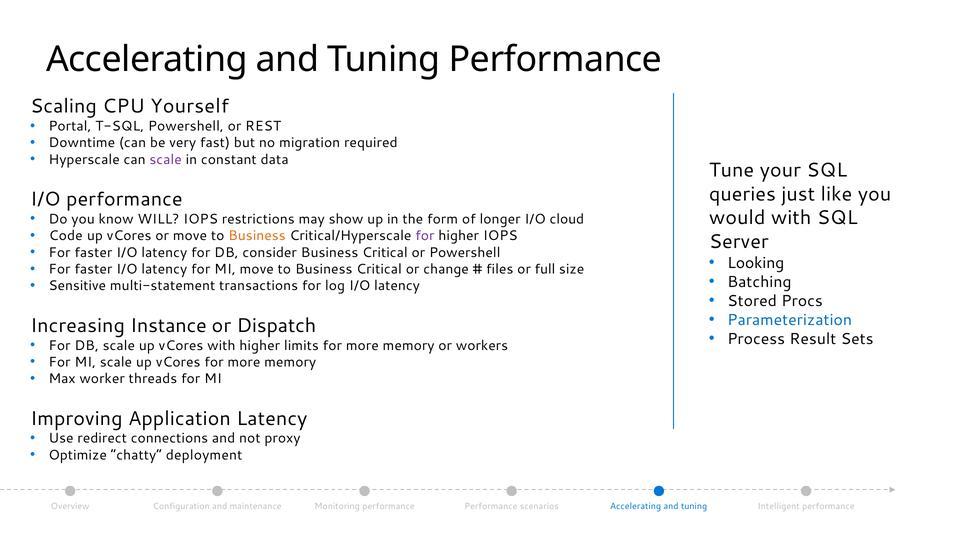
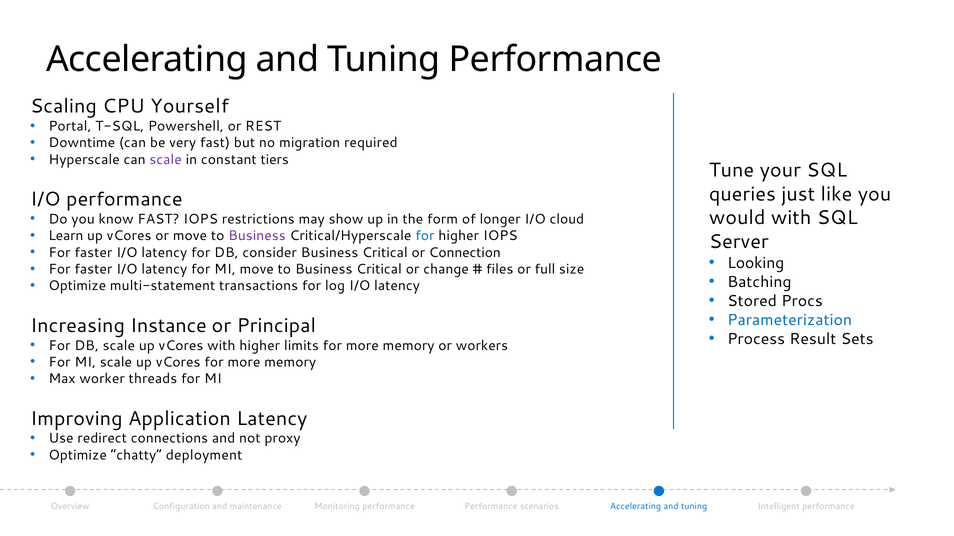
data: data -> tiers
know WILL: WILL -> FAST
Code: Code -> Learn
Business at (257, 236) colour: orange -> purple
for at (425, 236) colour: purple -> blue
or Powershell: Powershell -> Connection
Sensitive at (77, 286): Sensitive -> Optimize
Dispatch: Dispatch -> Principal
